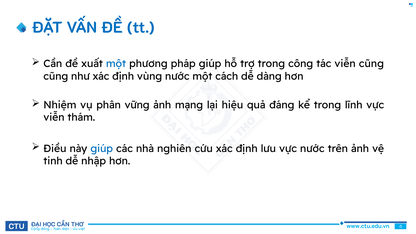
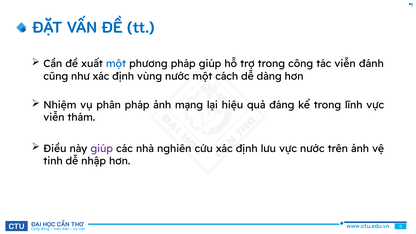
viễn cũng: cũng -> đánh
phân vững: vững -> pháp
giúp at (102, 149) colour: blue -> purple
